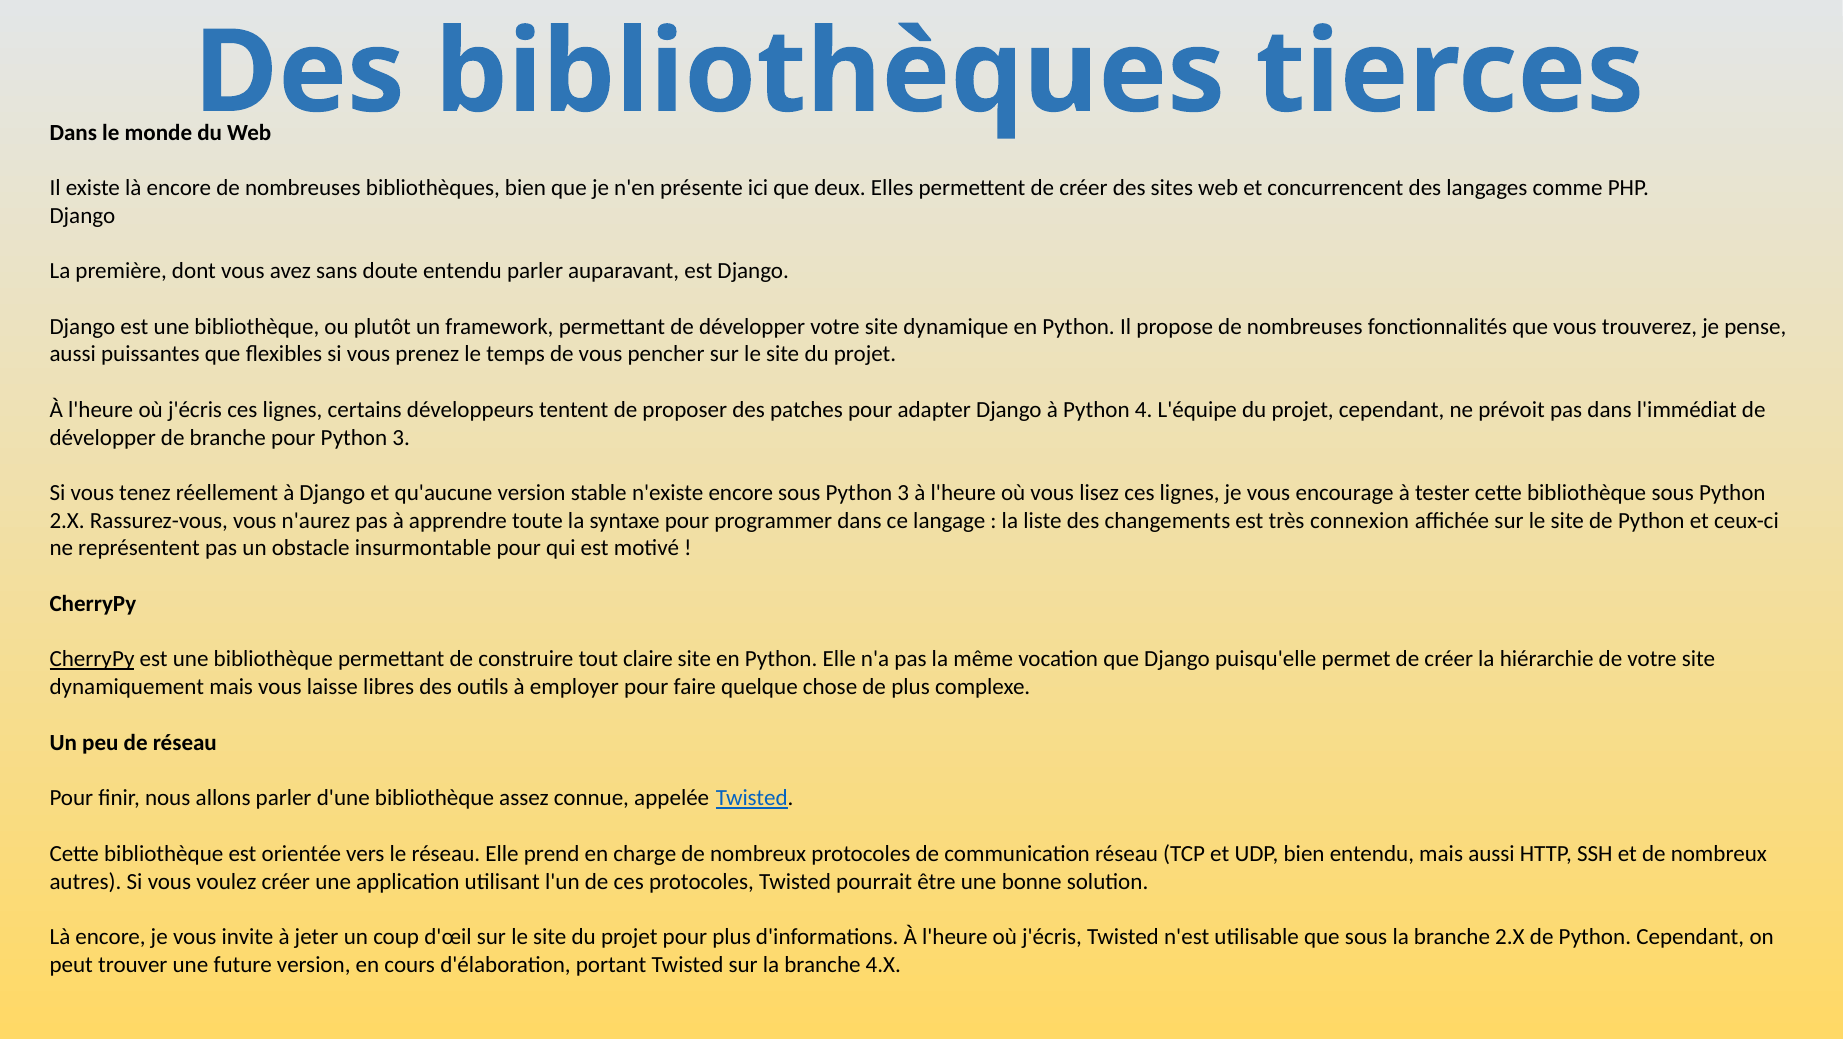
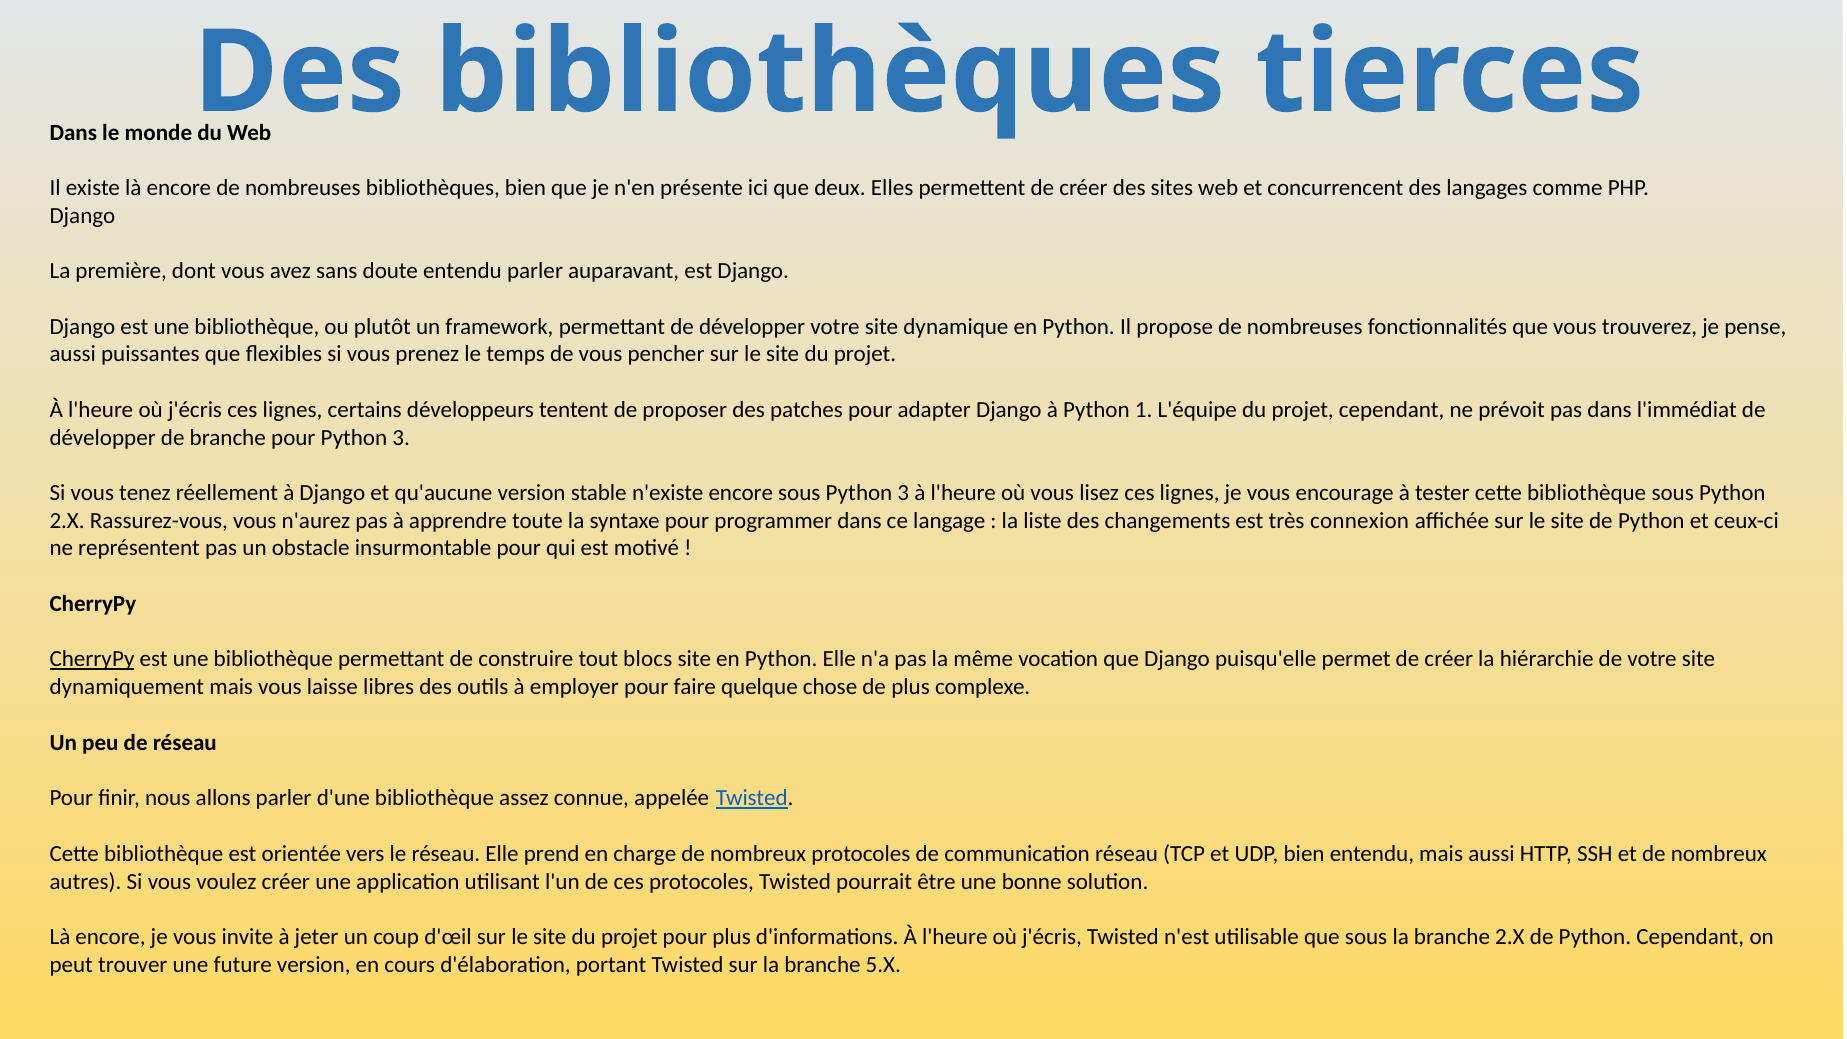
4: 4 -> 1
claire: claire -> blocs
4.X: 4.X -> 5.X
